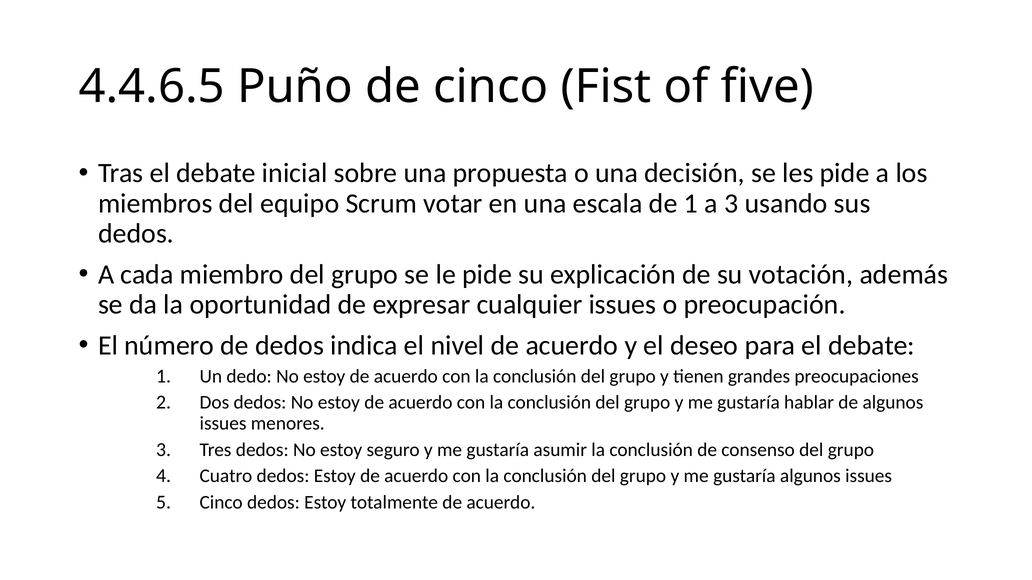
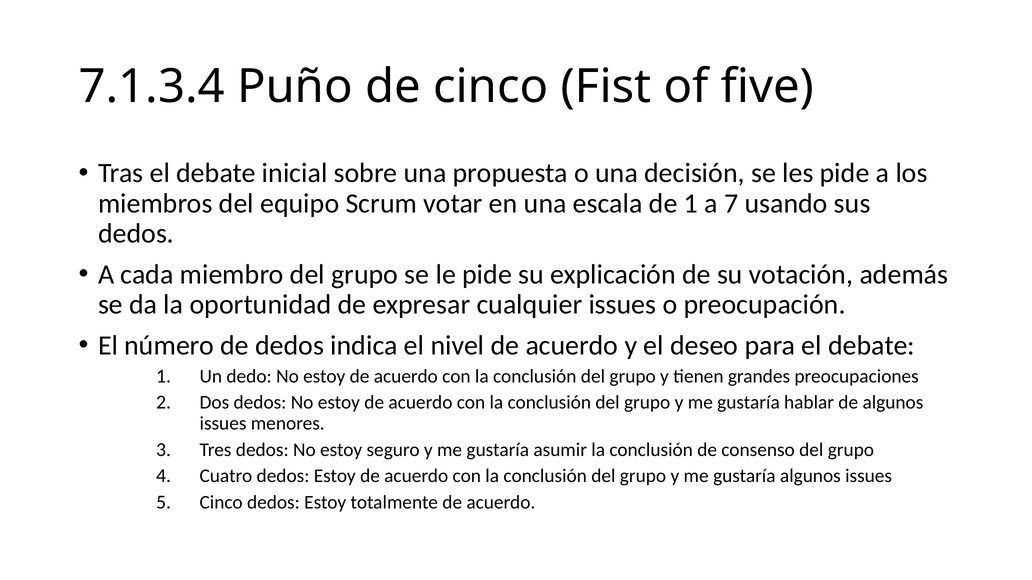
4.4.6.5: 4.4.6.5 -> 7.1.3.4
a 3: 3 -> 7
